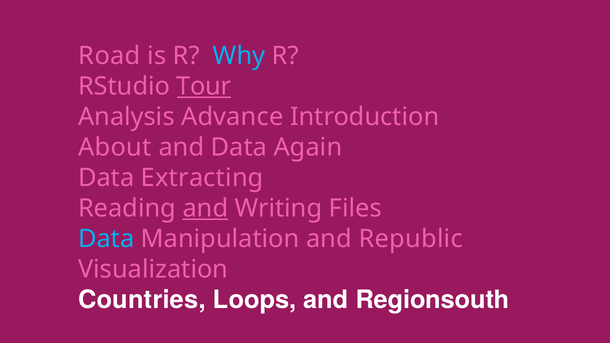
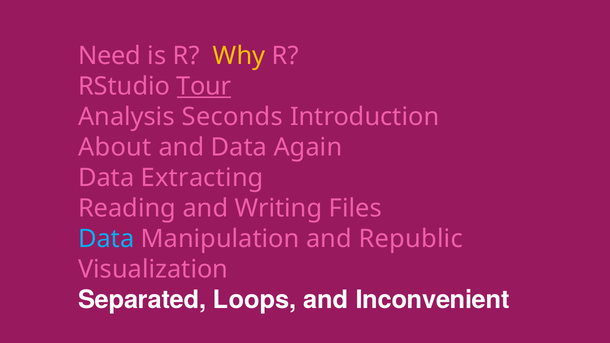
Road: Road -> Need
Why colour: light blue -> yellow
Advance: Advance -> Seconds
and at (205, 208) underline: present -> none
Countries: Countries -> Separated
Regionsouth: Regionsouth -> Inconvenient
